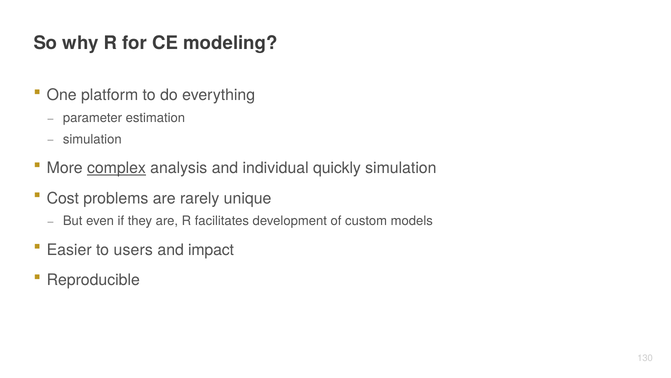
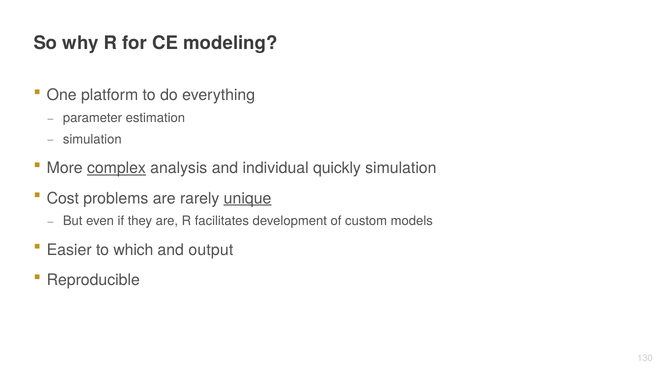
unique underline: none -> present
users: users -> which
impact: impact -> output
